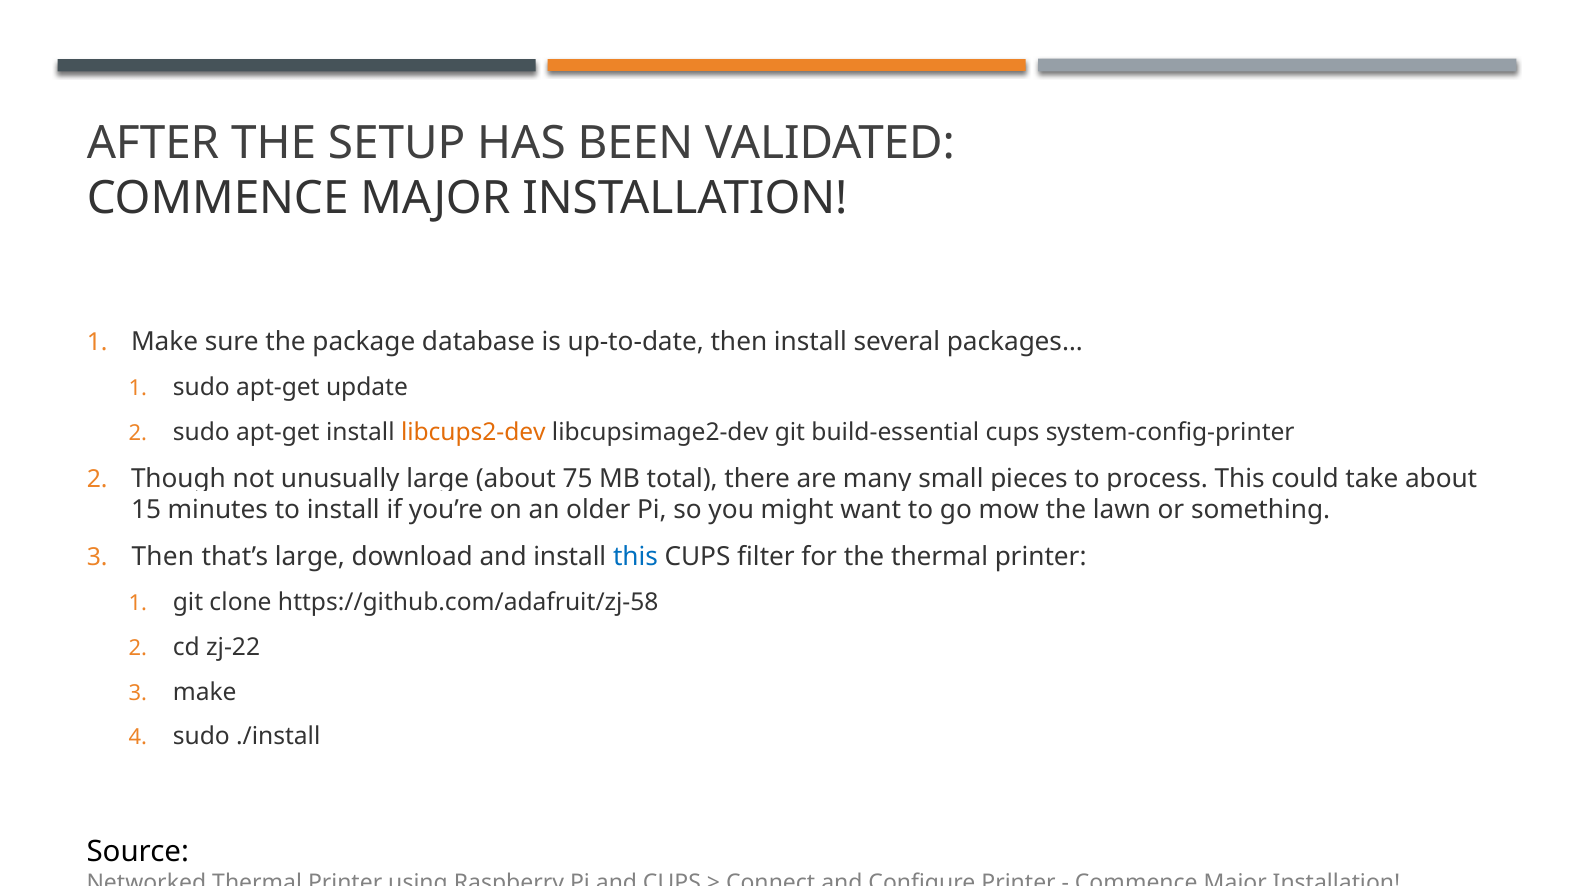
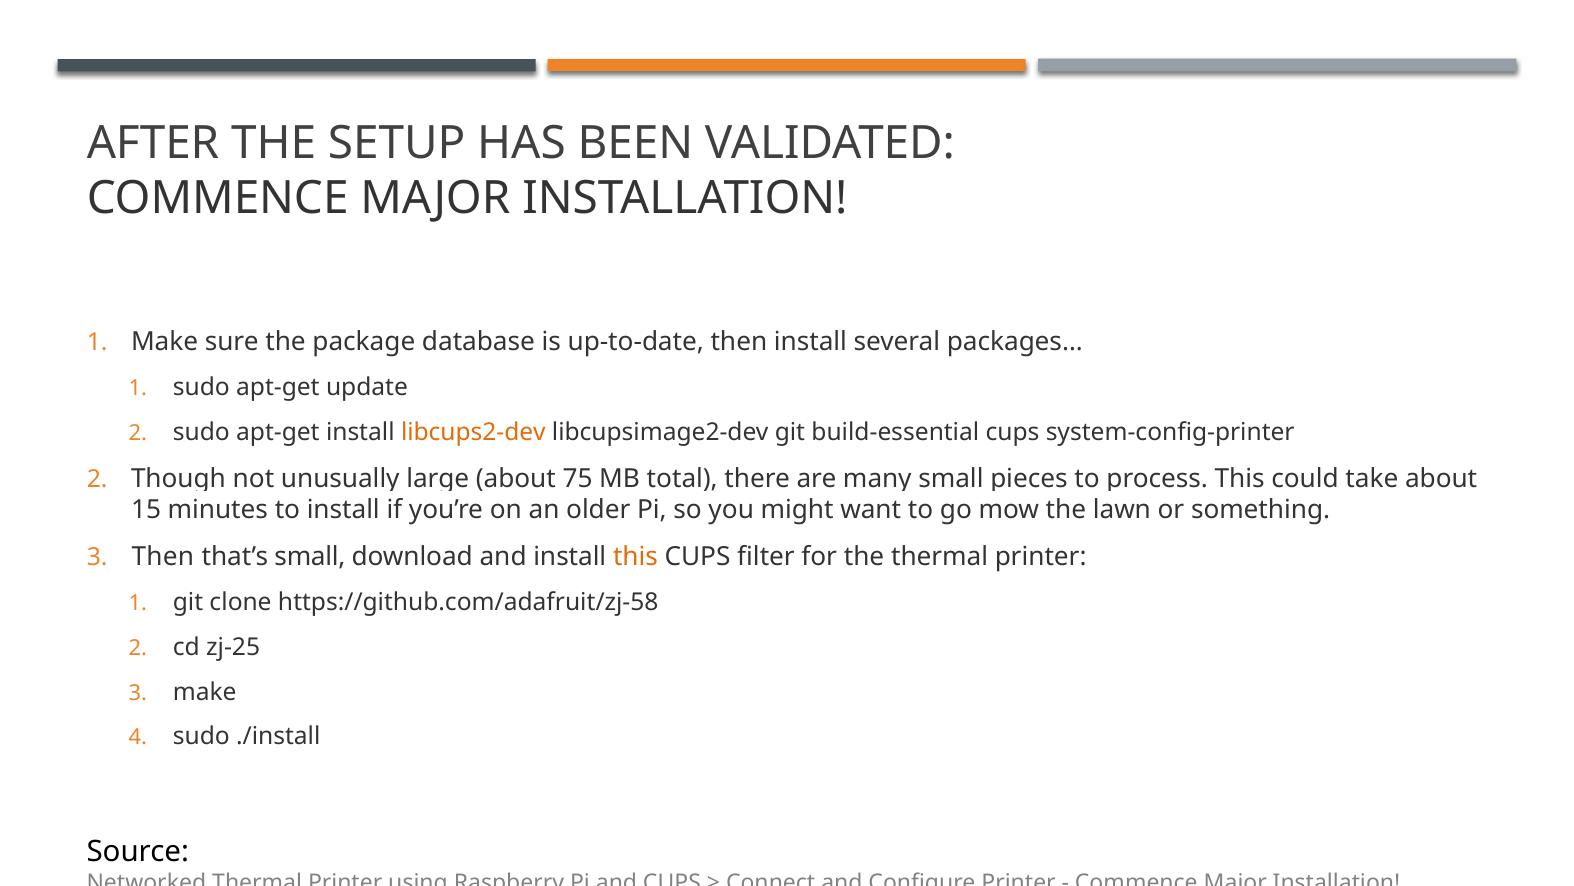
that’s large: large -> small
this at (636, 557) colour: blue -> orange
zj-22: zj-22 -> zj-25
